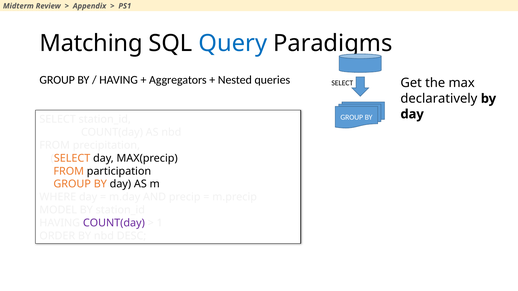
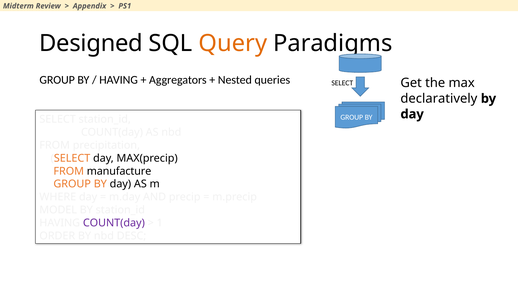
Matching: Matching -> Designed
Query colour: blue -> orange
participation: participation -> manufacture
